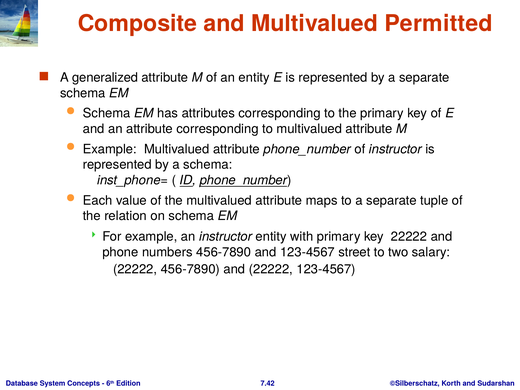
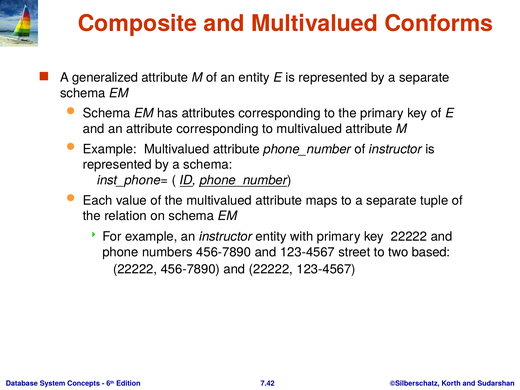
Permitted: Permitted -> Conforms
salary: salary -> based
